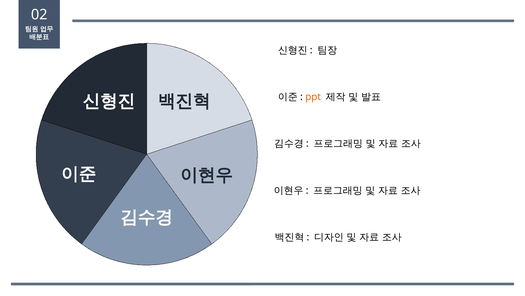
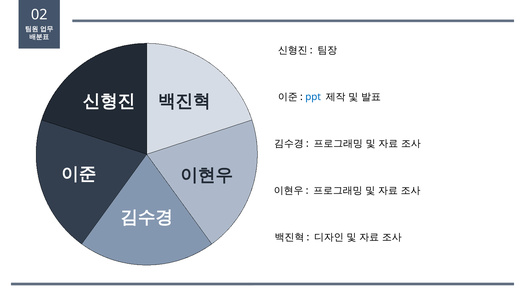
ppt colour: orange -> blue
